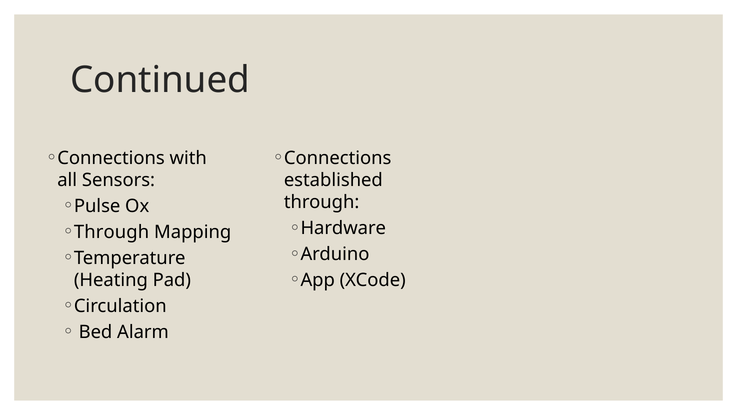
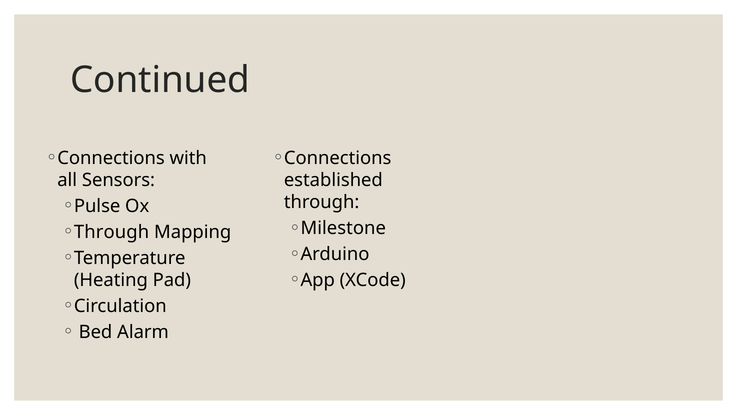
Hardware: Hardware -> Milestone
